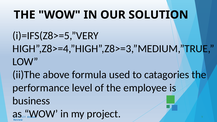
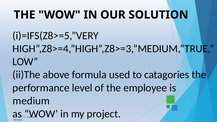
business: business -> medium
